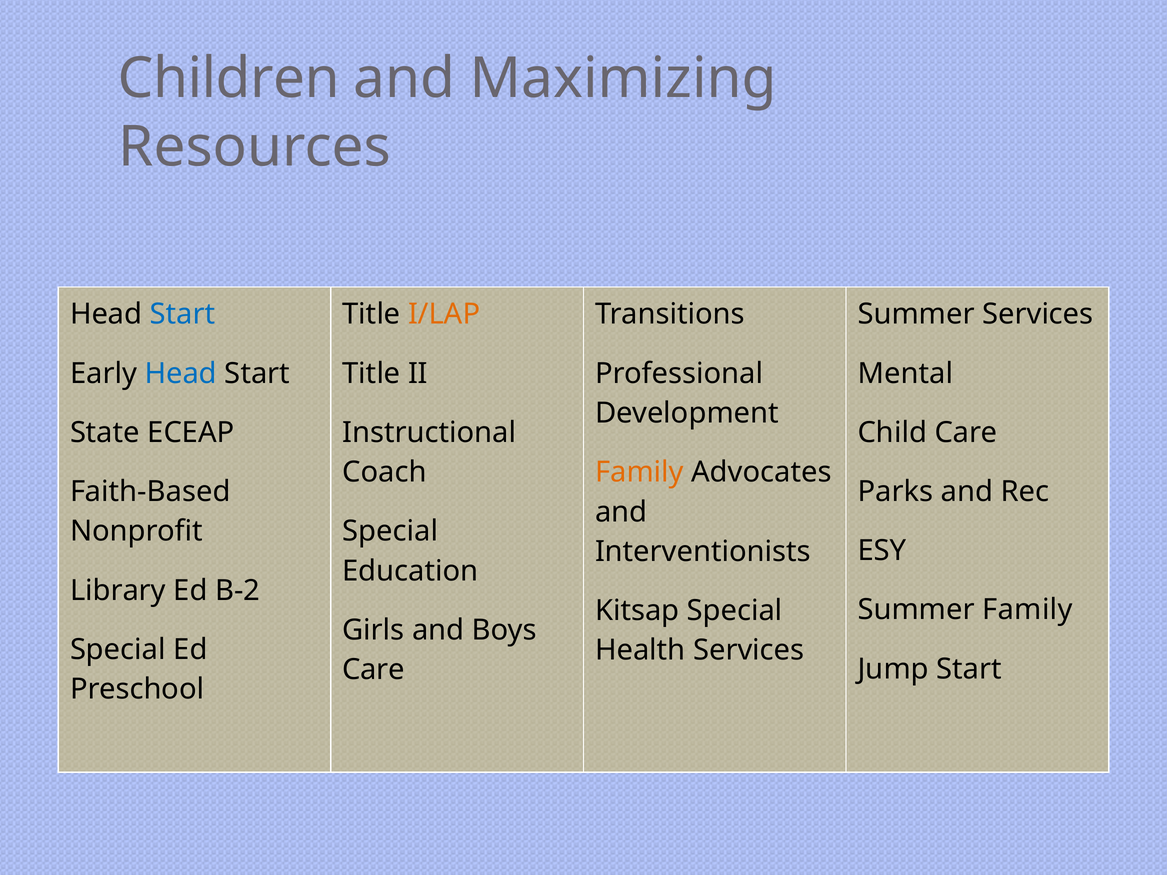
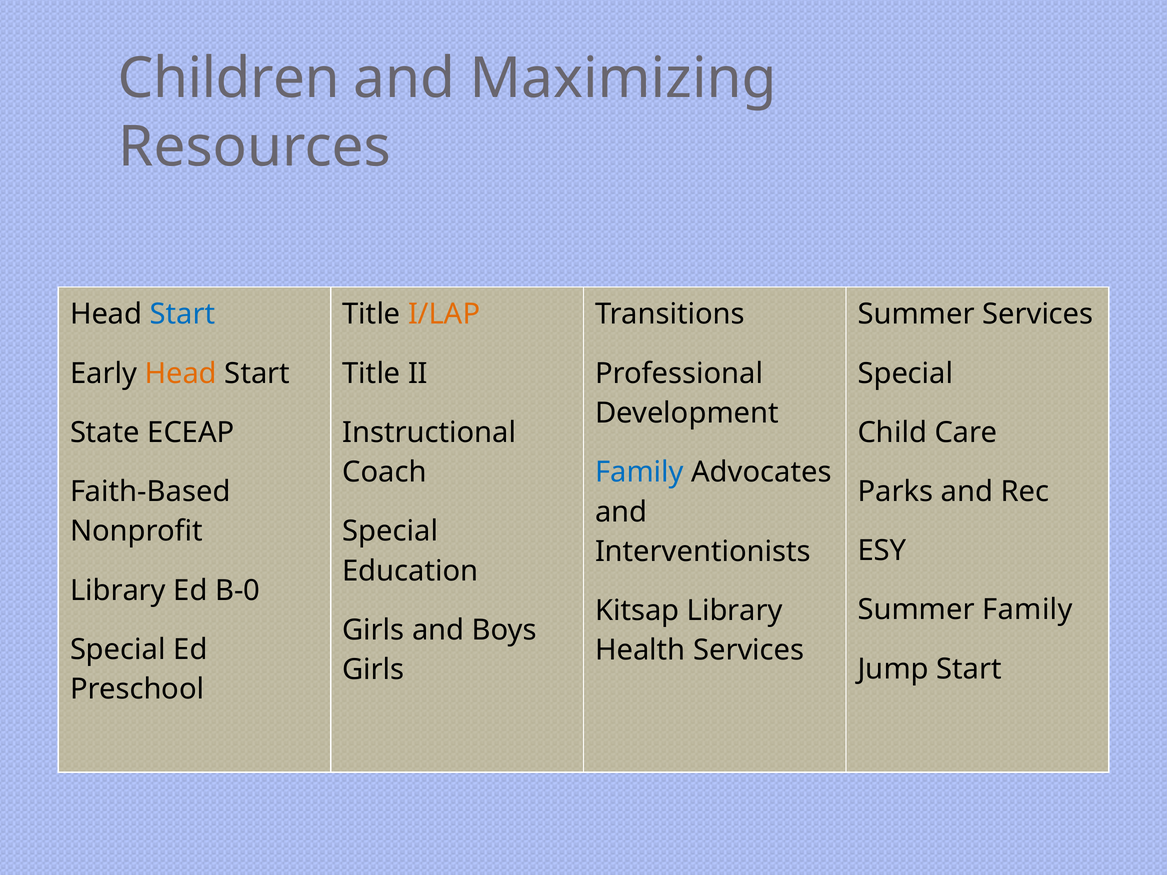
Head at (181, 374) colour: blue -> orange
Mental at (905, 374): Mental -> Special
Family at (639, 472) colour: orange -> blue
B-2: B-2 -> B-0
Kitsap Special: Special -> Library
Care at (373, 670): Care -> Girls
